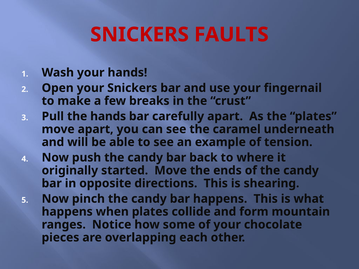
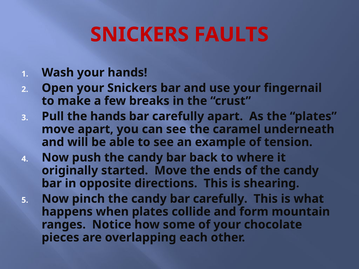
candy bar happens: happens -> carefully
